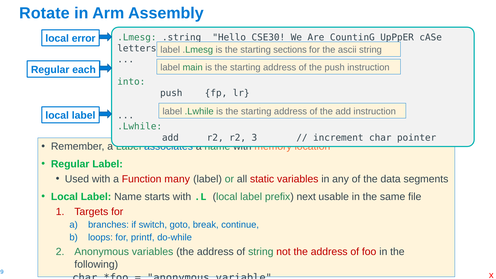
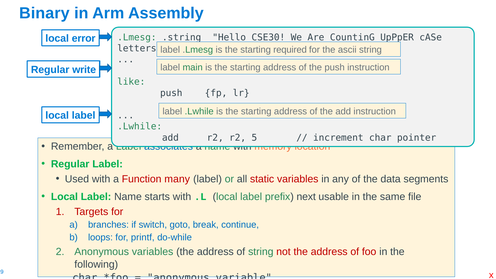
Rotate: Rotate -> Binary
sections: sections -> required
each: each -> write
into: into -> like
3: 3 -> 5
